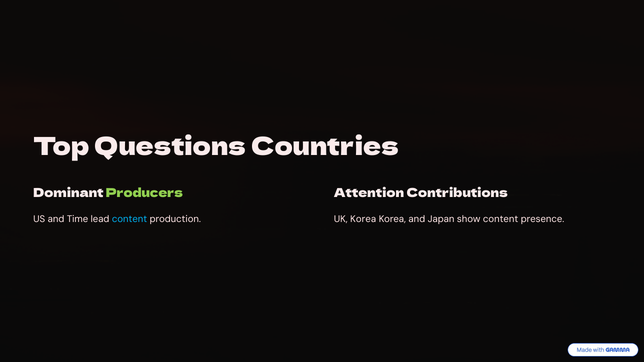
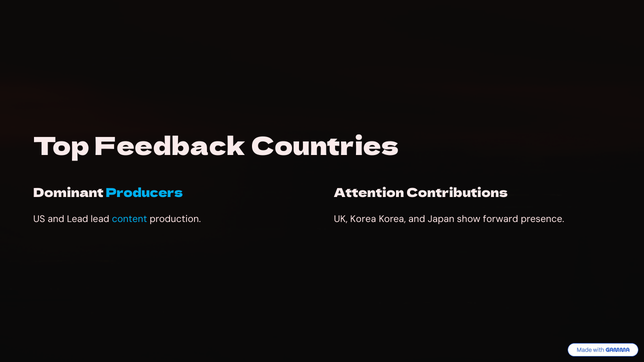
Questions: Questions -> Feedback
Producers colour: light green -> light blue
and Time: Time -> Lead
show content: content -> forward
